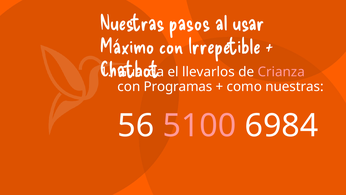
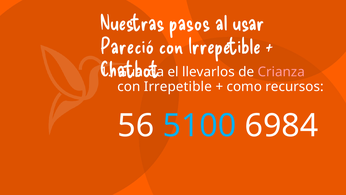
Máximo: Máximo -> Pareció
Programas at (178, 86): Programas -> Irrepetible
como nuestras: nuestras -> recursos
5100 colour: pink -> light blue
